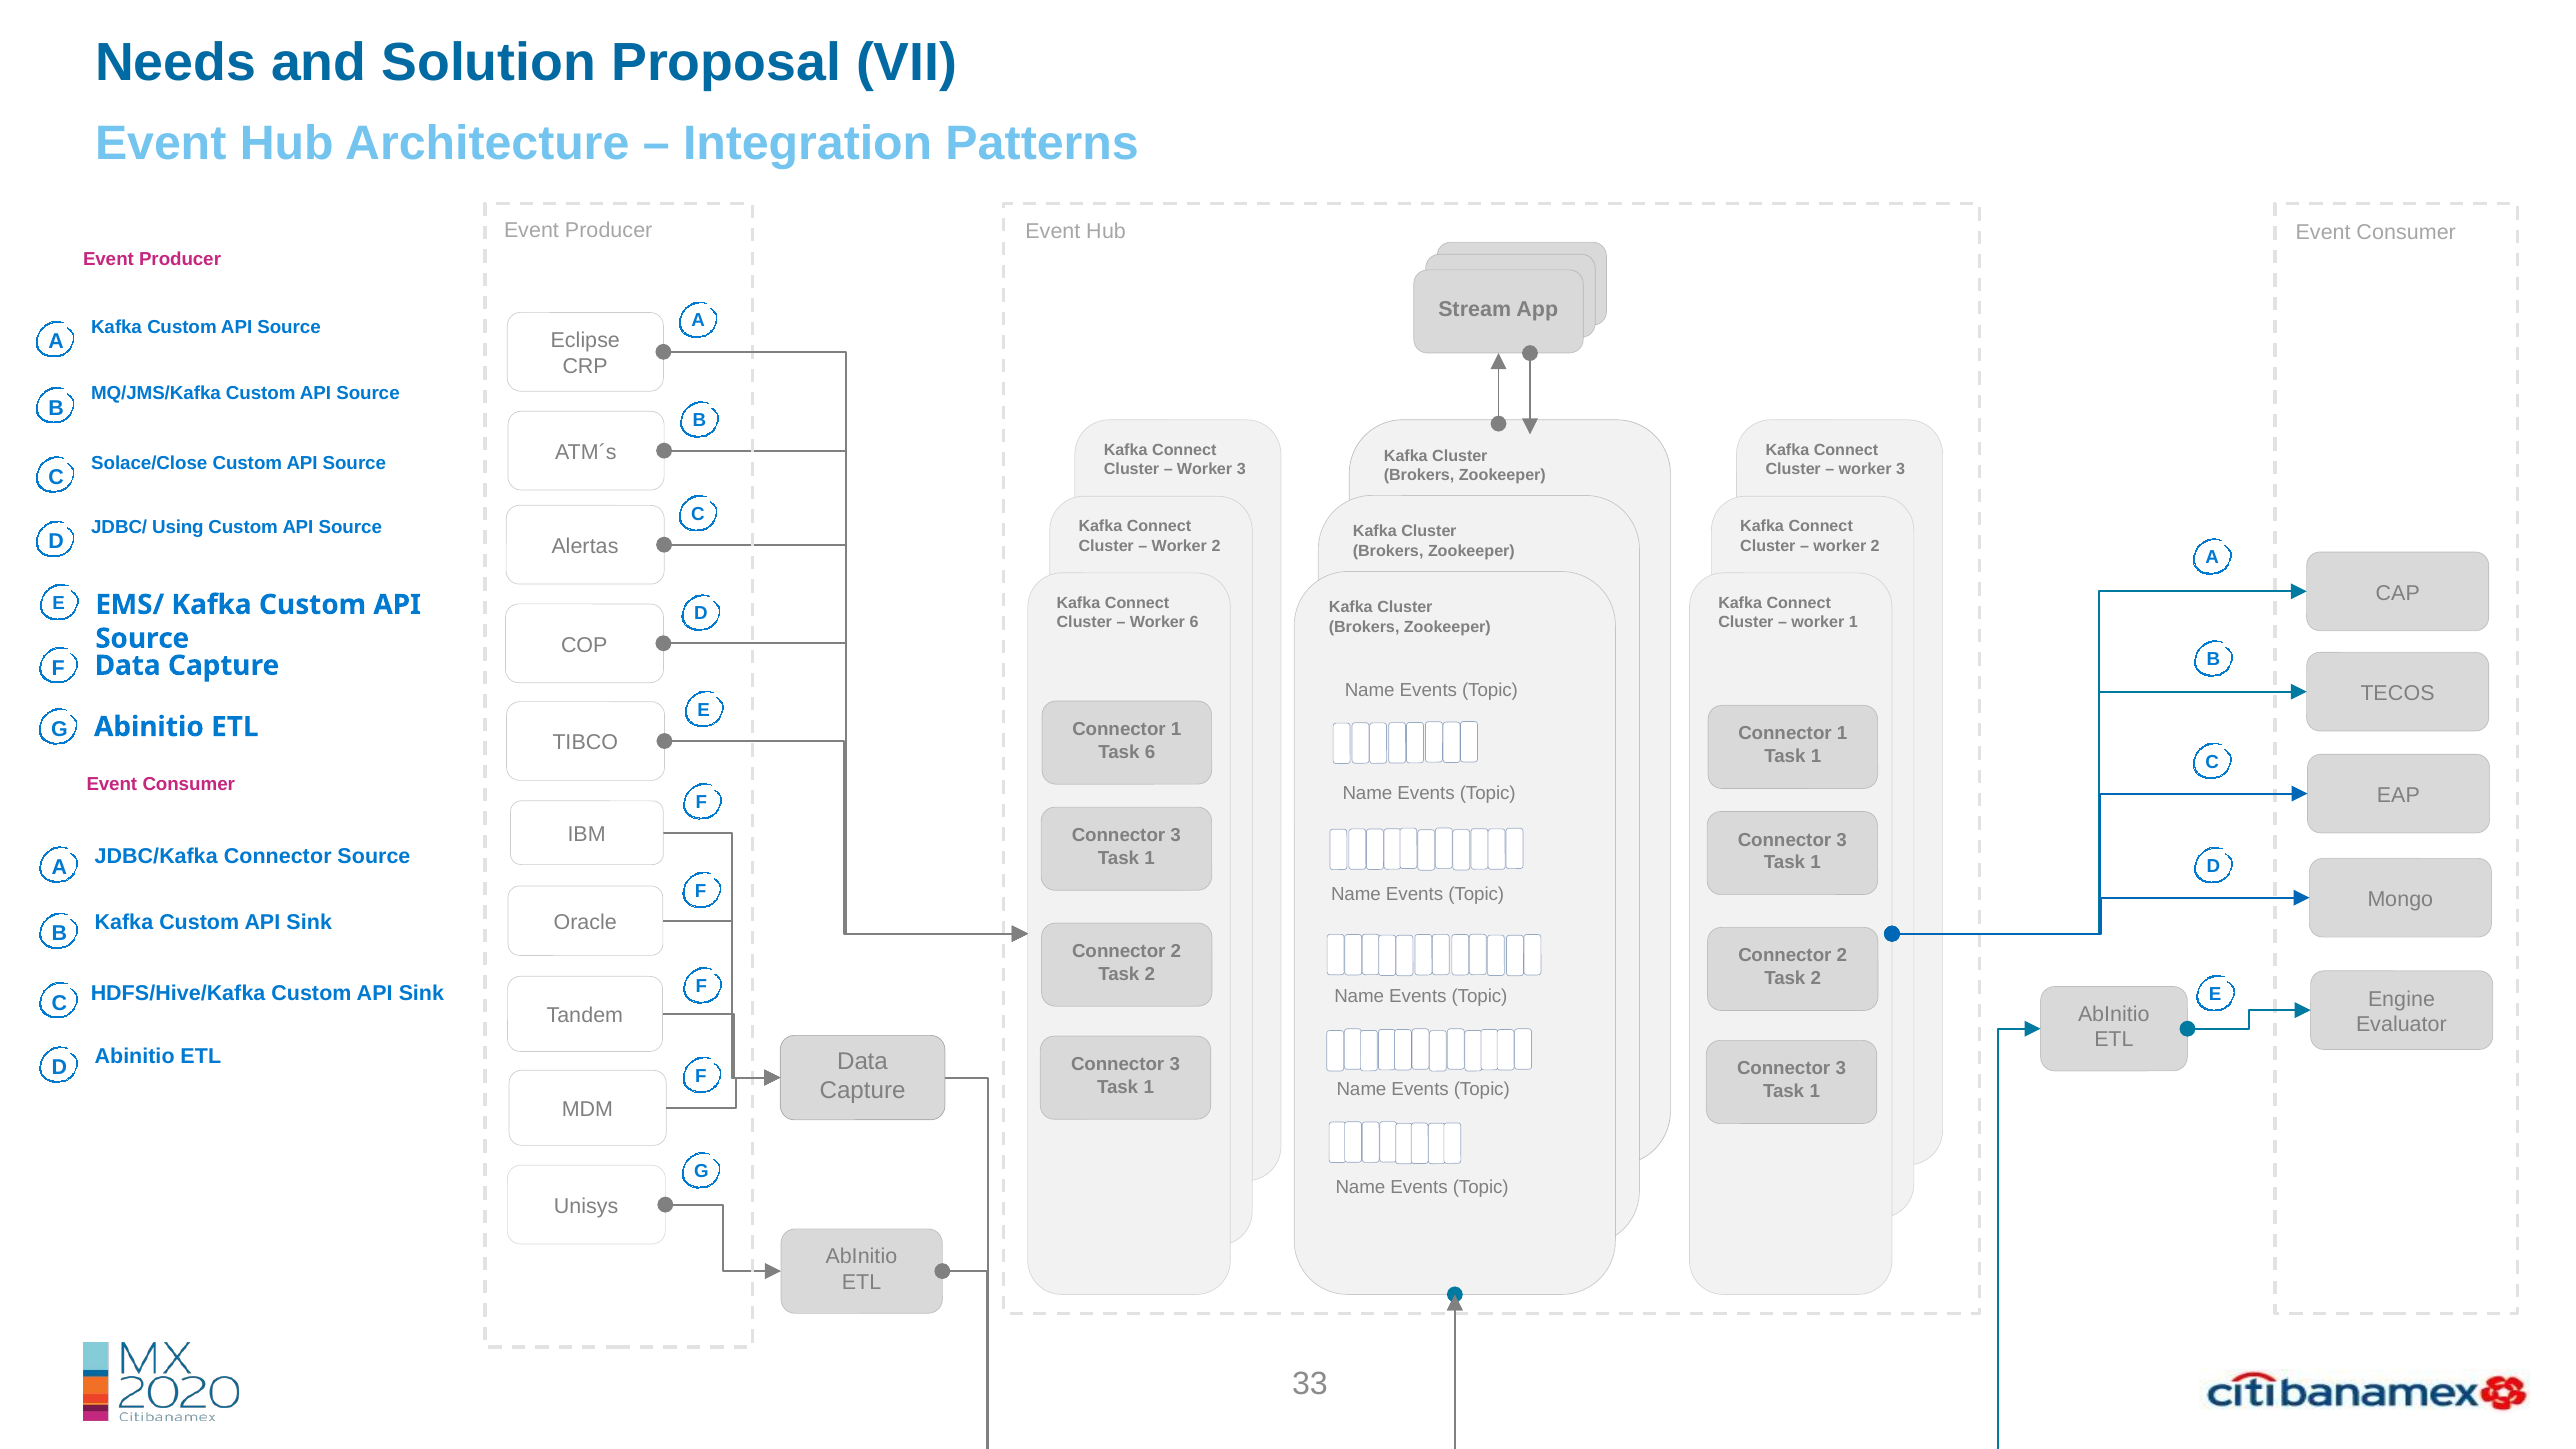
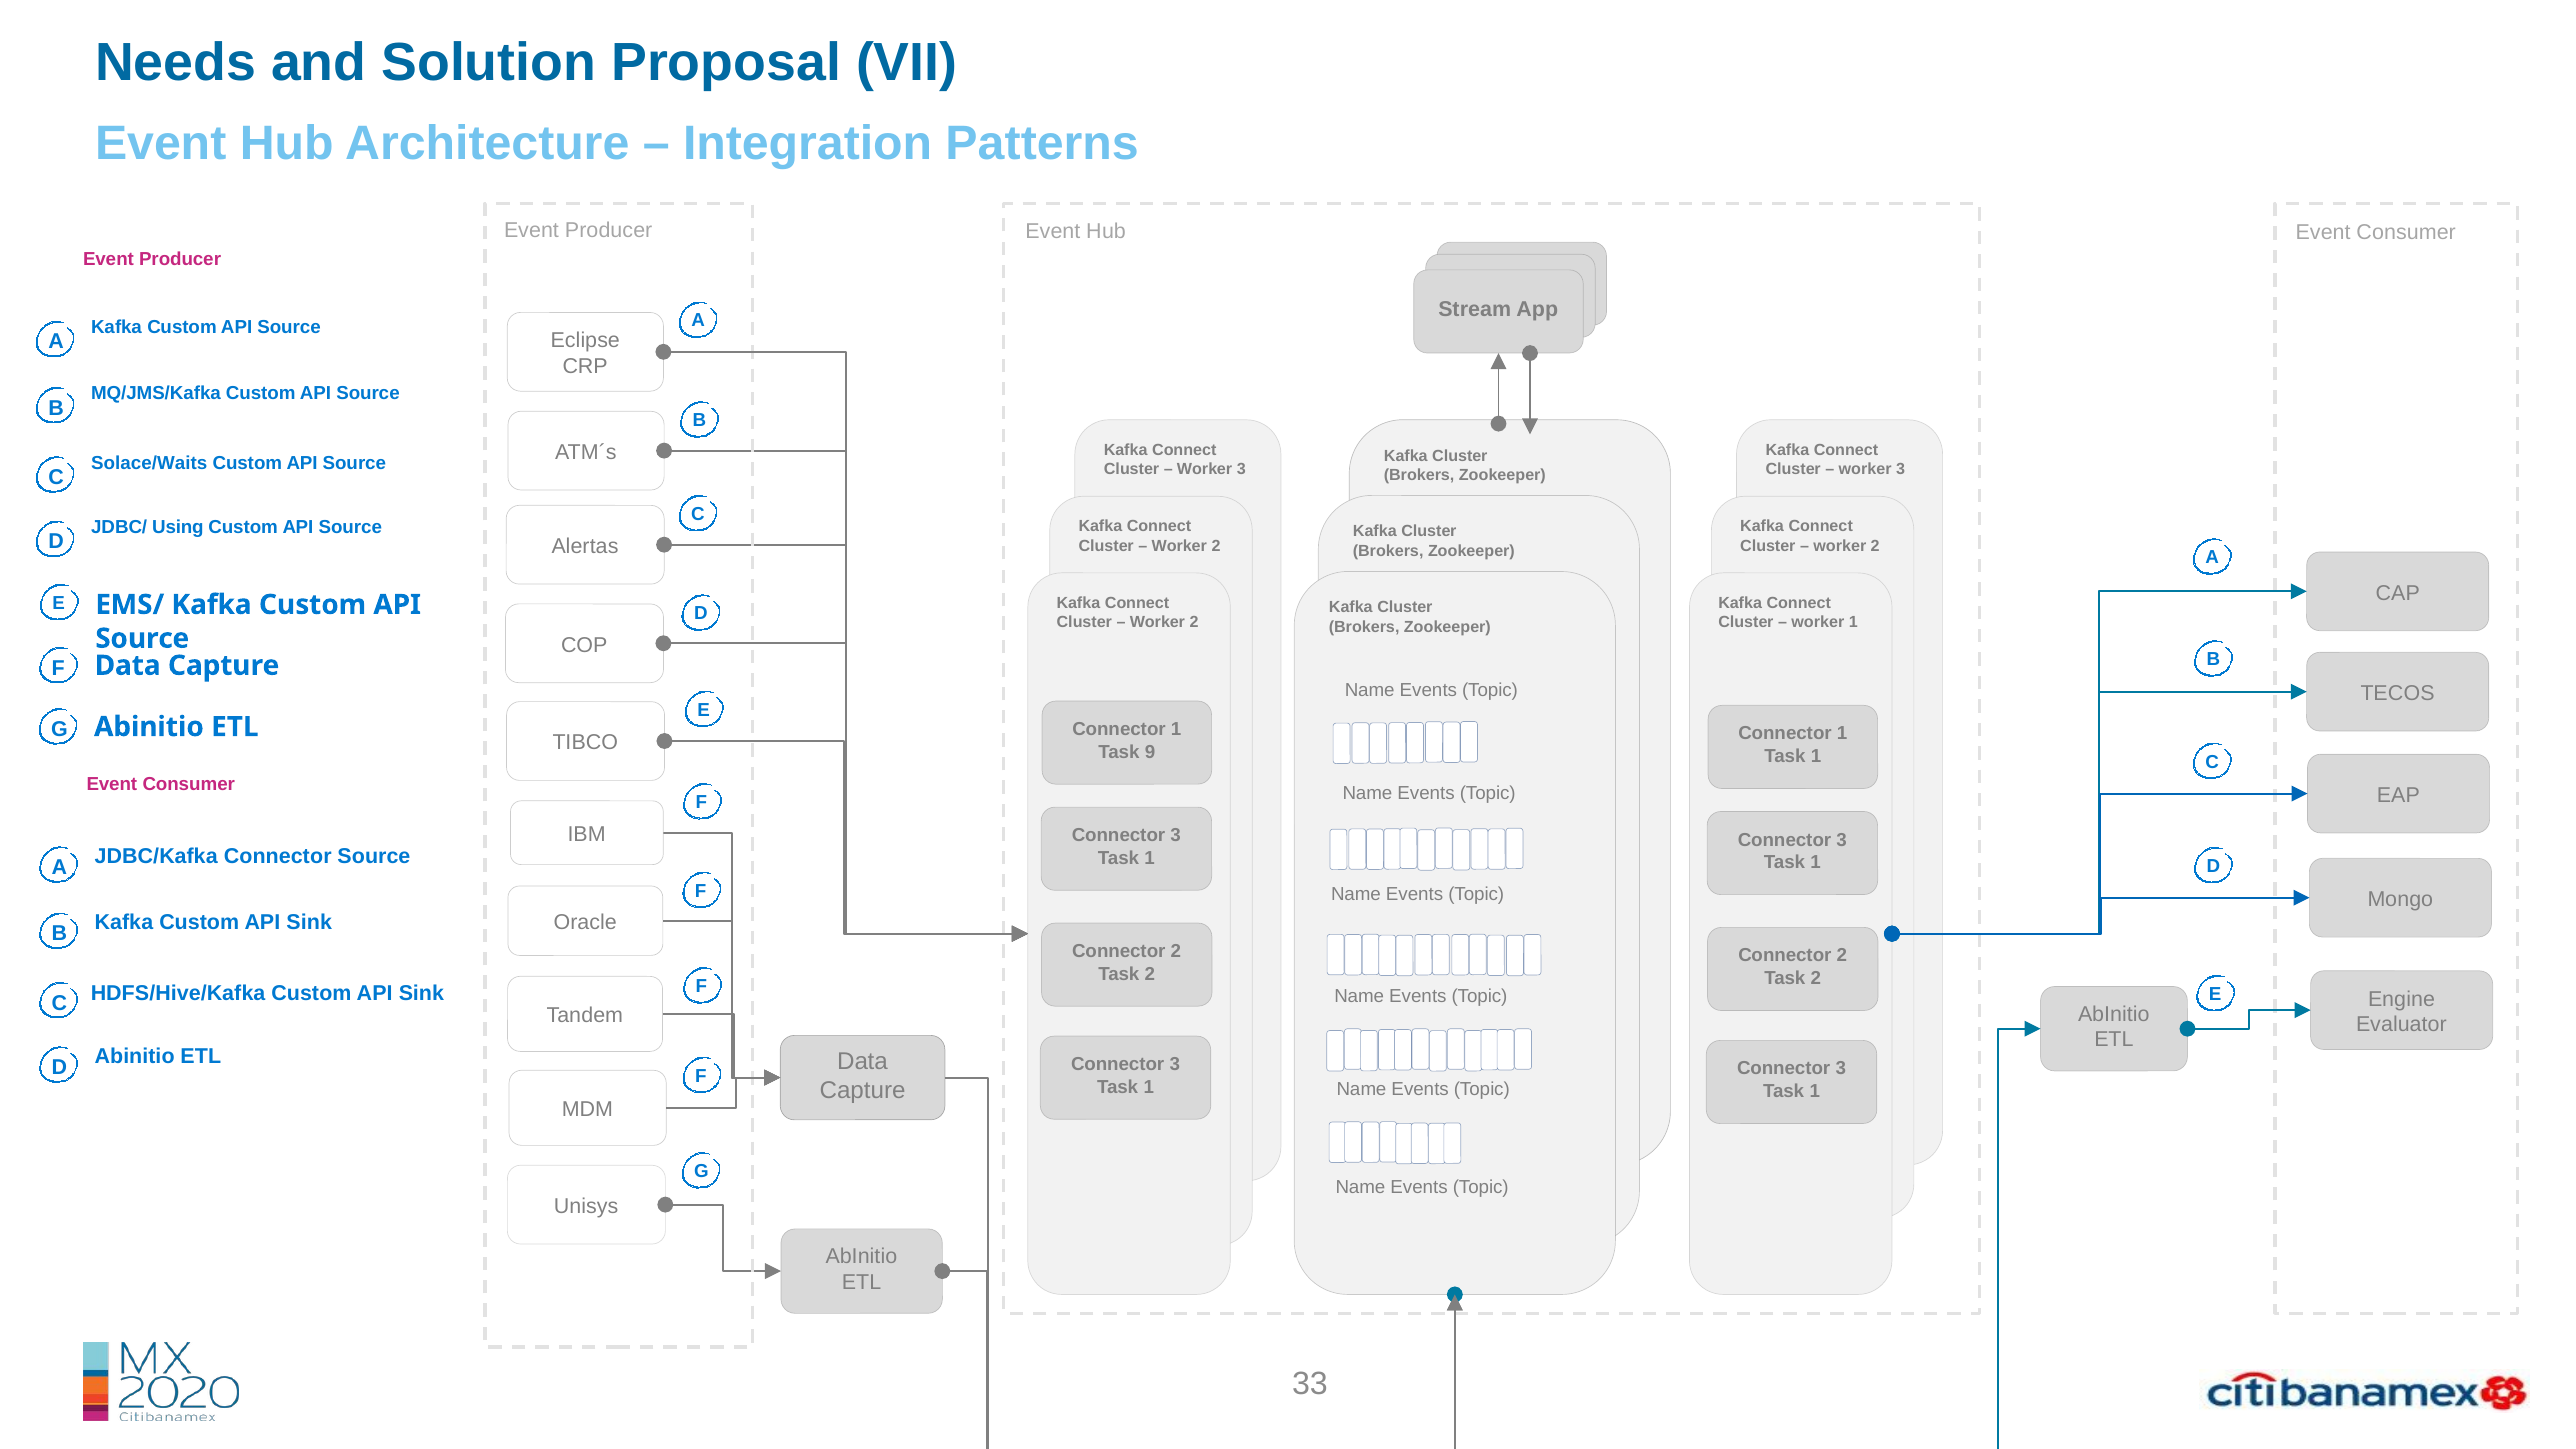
Solace/Close: Solace/Close -> Solace/Waits
6 at (1194, 622): 6 -> 2
Task 6: 6 -> 9
